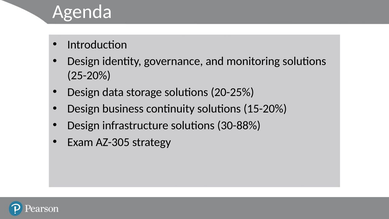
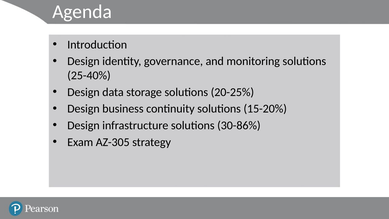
25-20%: 25-20% -> 25-40%
30-88%: 30-88% -> 30-86%
